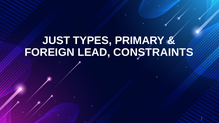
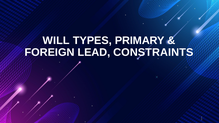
JUST: JUST -> WILL
